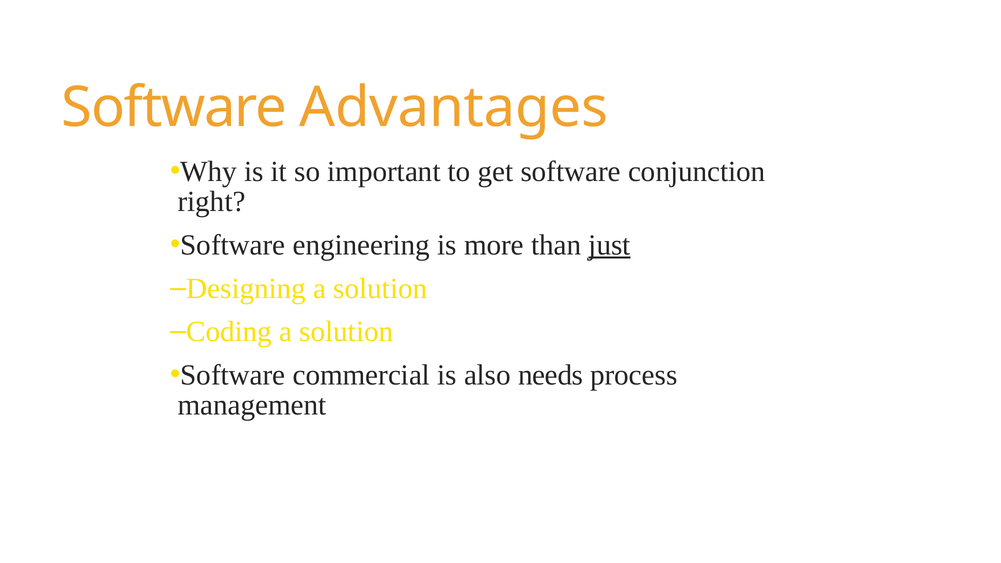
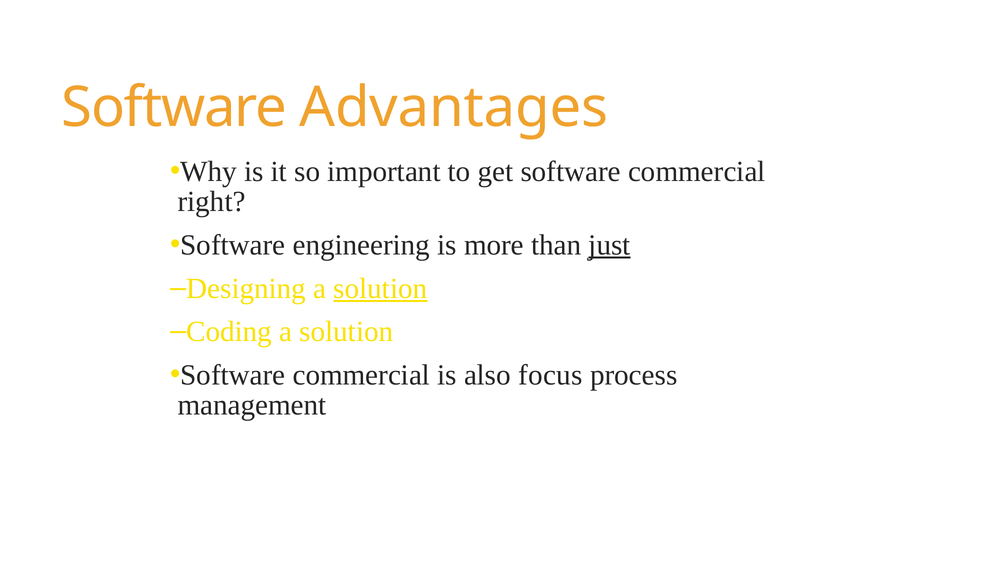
get software conjunction: conjunction -> commercial
solution at (380, 289) underline: none -> present
needs: needs -> focus
